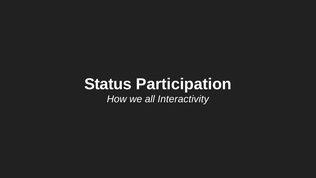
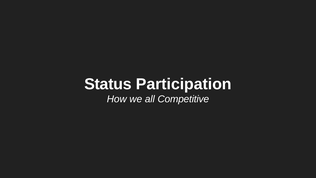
Interactivity: Interactivity -> Competitive
